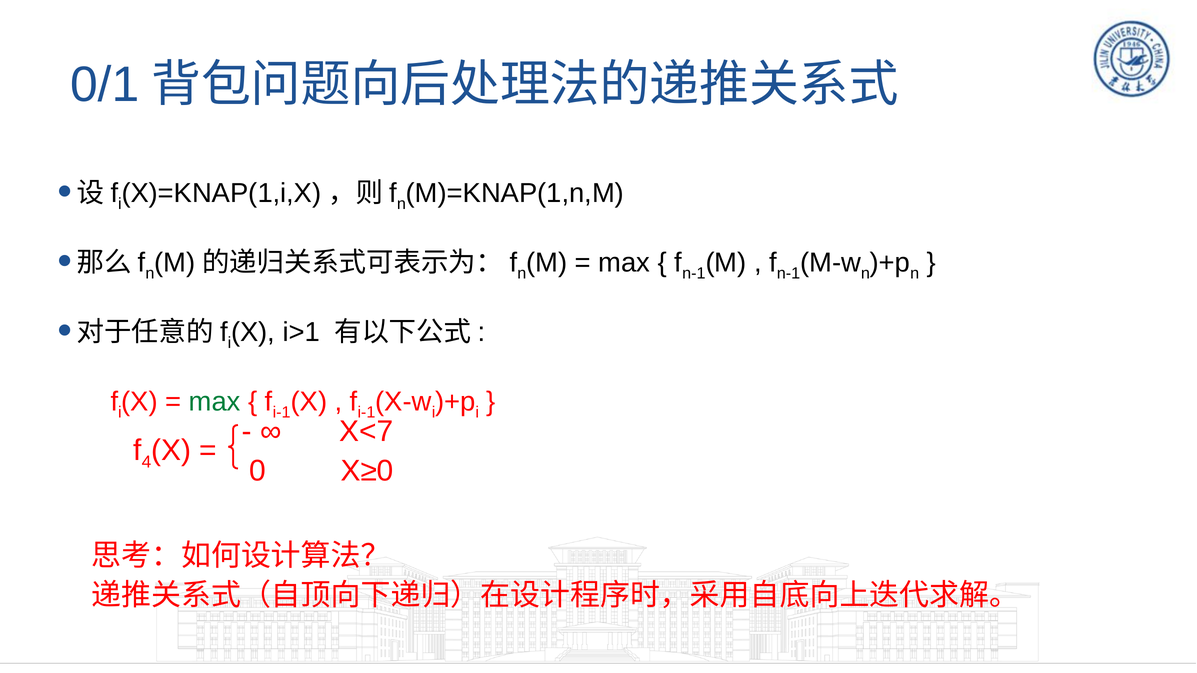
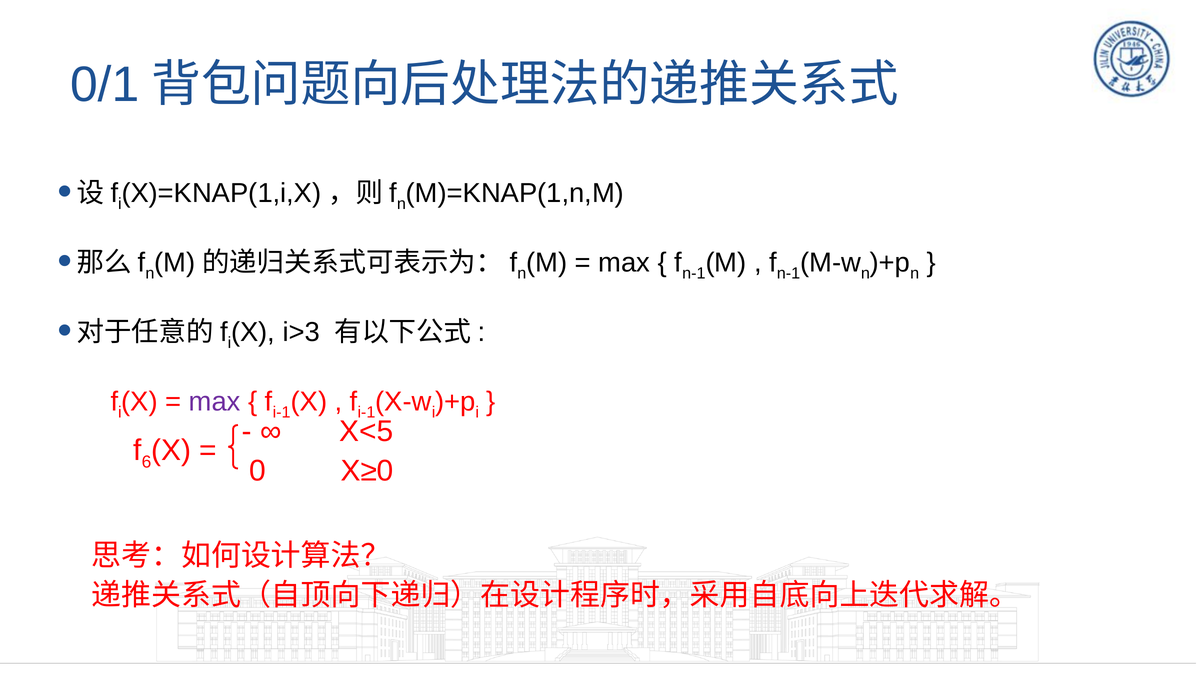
i>1: i>1 -> i>3
max at (215, 402) colour: green -> purple
X<7: X<7 -> X<5
4: 4 -> 6
